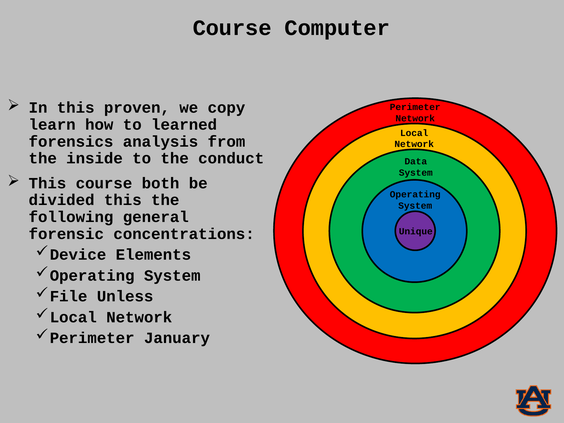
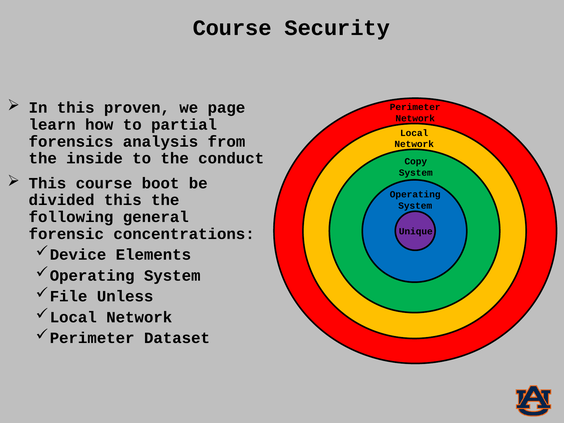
Computer: Computer -> Security
copy: copy -> page
learned: learned -> partial
Data: Data -> Copy
both: both -> boot
January: January -> Dataset
